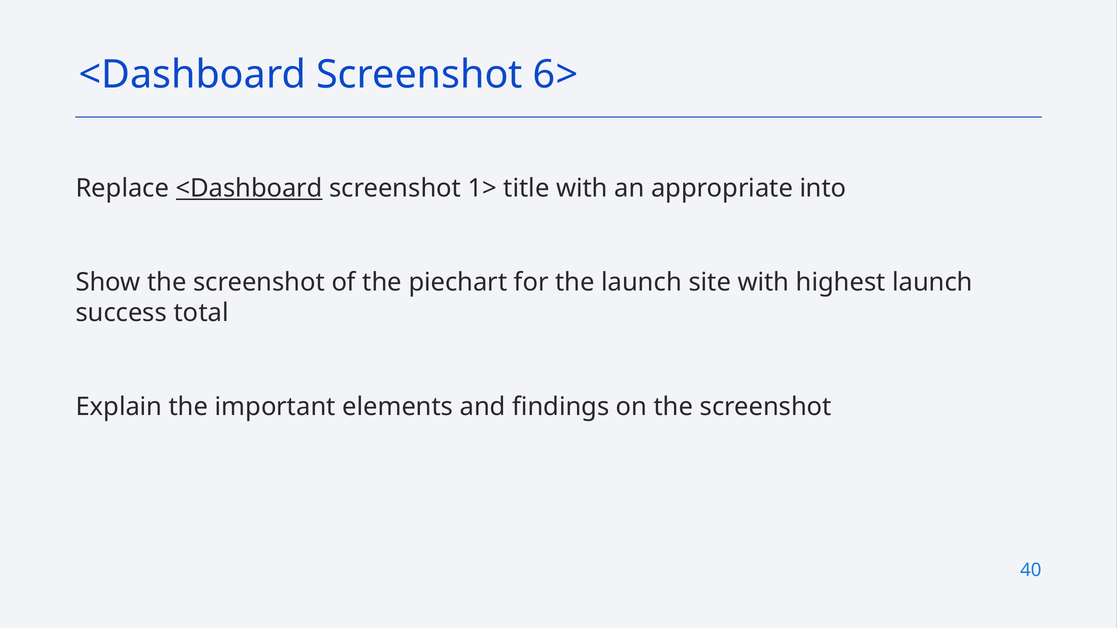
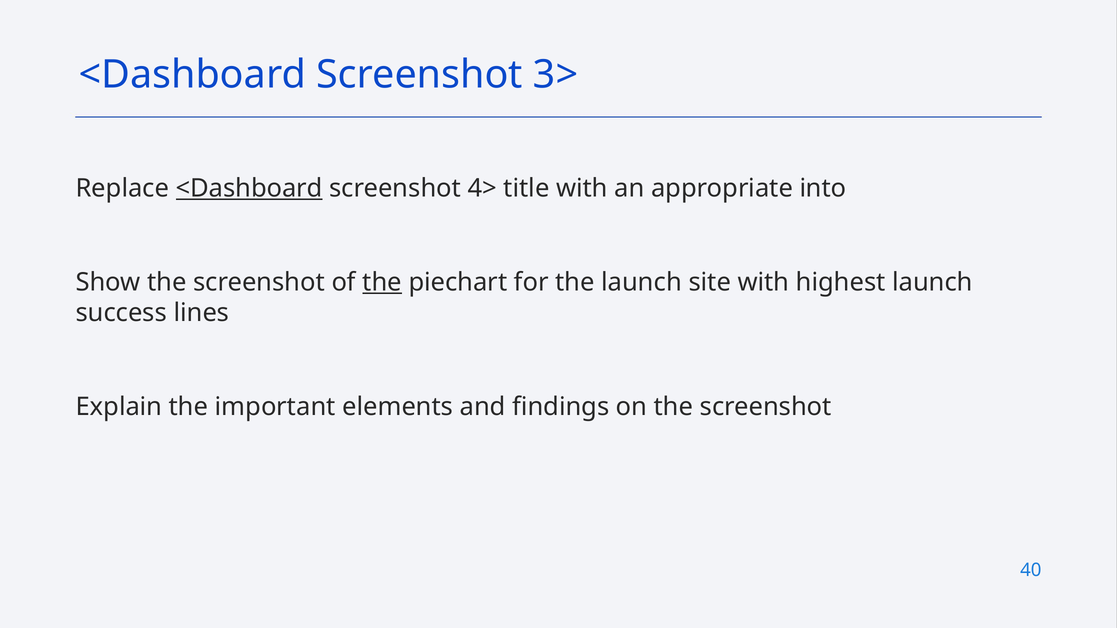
6>: 6> -> 3>
1>: 1> -> 4>
the at (382, 282) underline: none -> present
total: total -> lines
